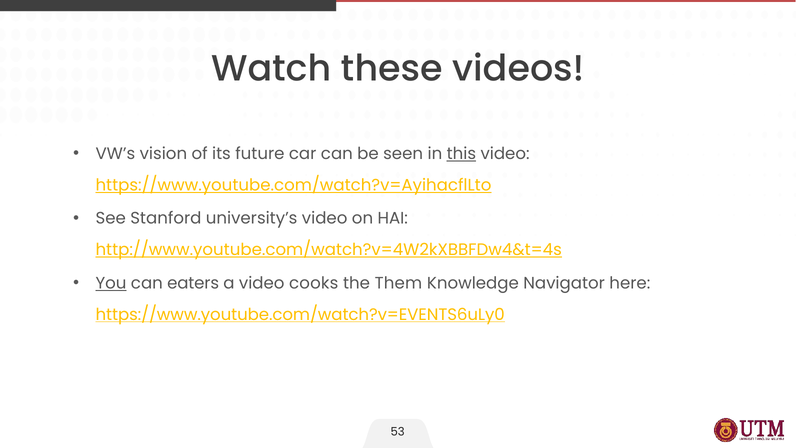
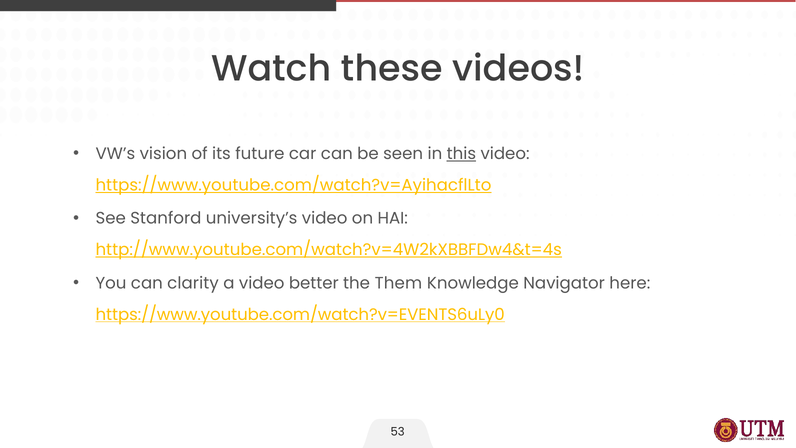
You underline: present -> none
eaters: eaters -> clarity
cooks: cooks -> better
